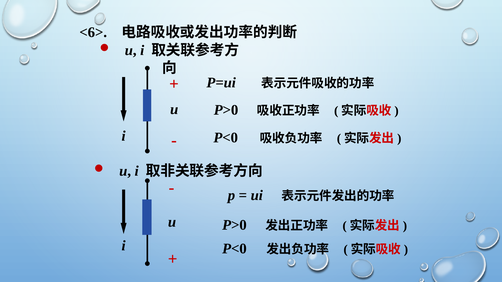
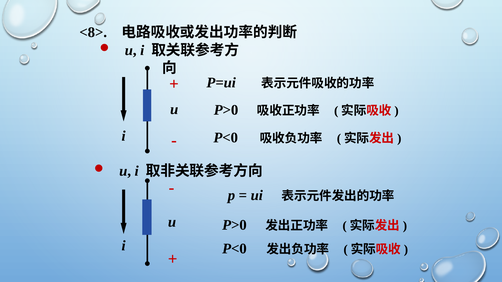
<6>: <6> -> <8>
